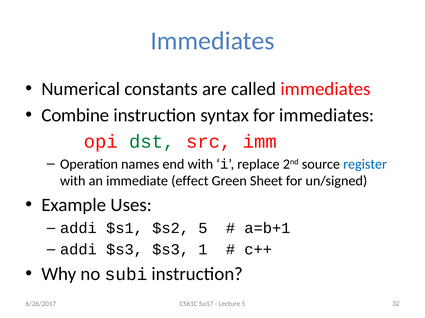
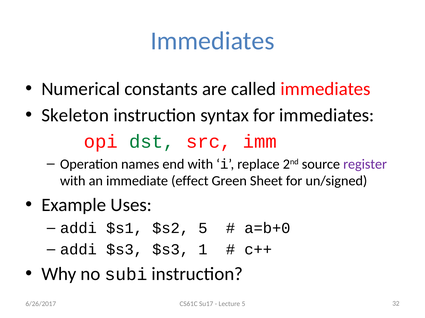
Combine: Combine -> Skeleton
register colour: blue -> purple
a=b+1: a=b+1 -> a=b+0
